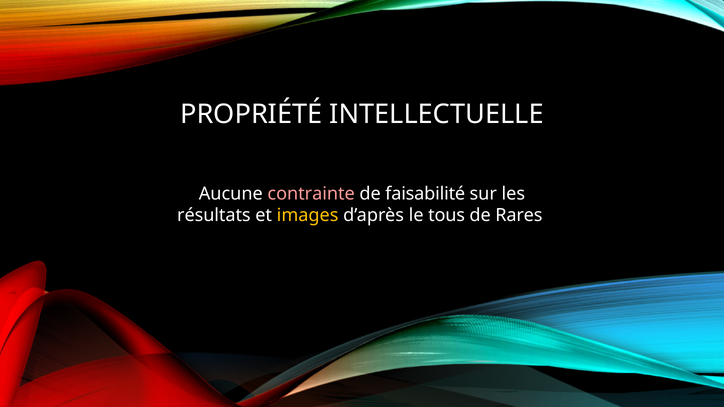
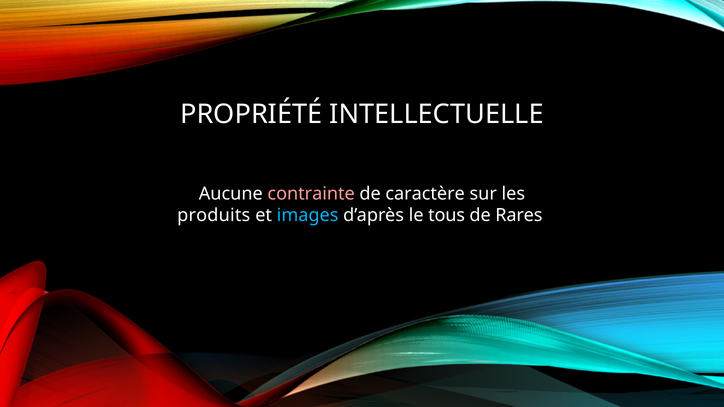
faisabilité: faisabilité -> caractère
résultats: résultats -> produits
images colour: yellow -> light blue
